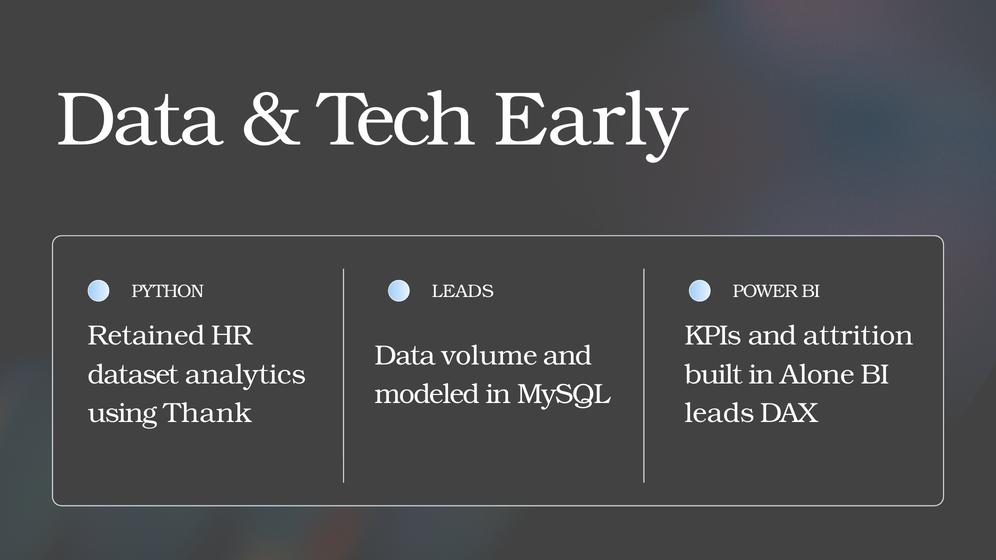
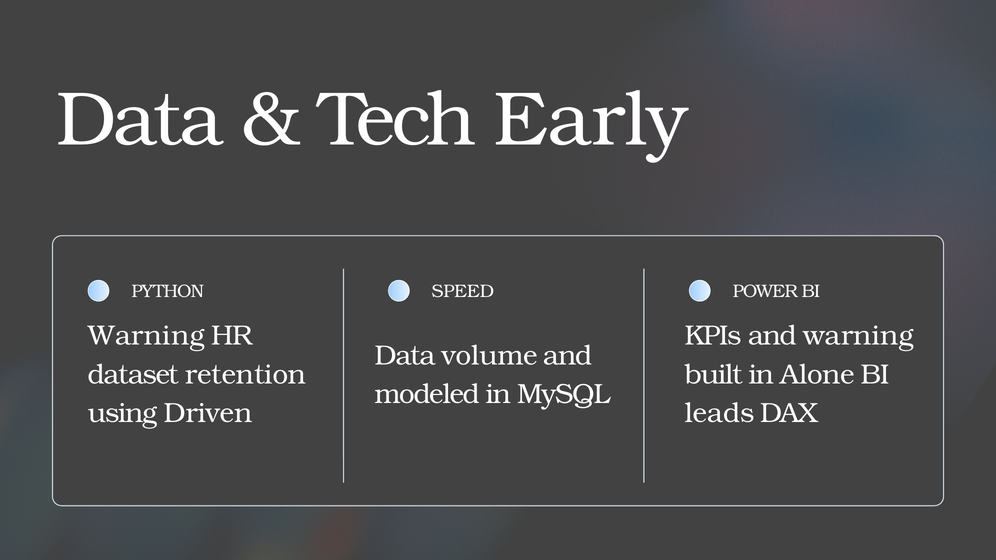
PYTHON LEADS: LEADS -> SPEED
Retained at (147, 336): Retained -> Warning
and attrition: attrition -> warning
analytics: analytics -> retention
Thank: Thank -> Driven
